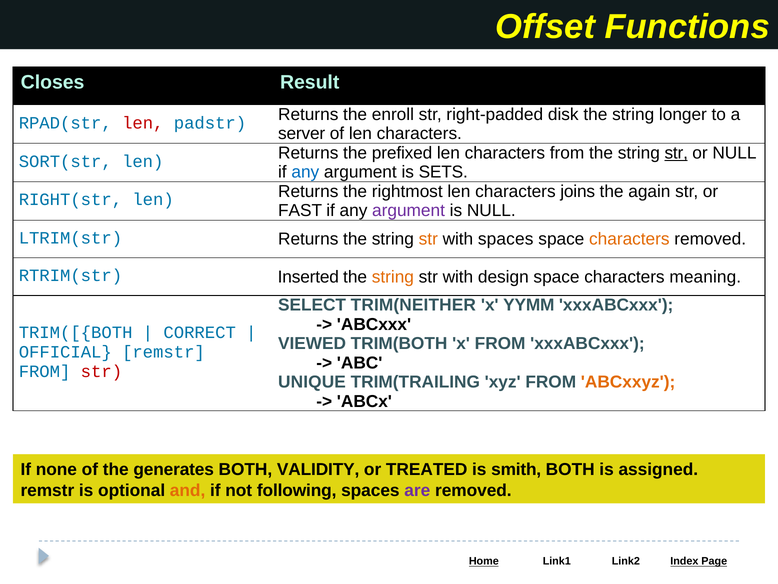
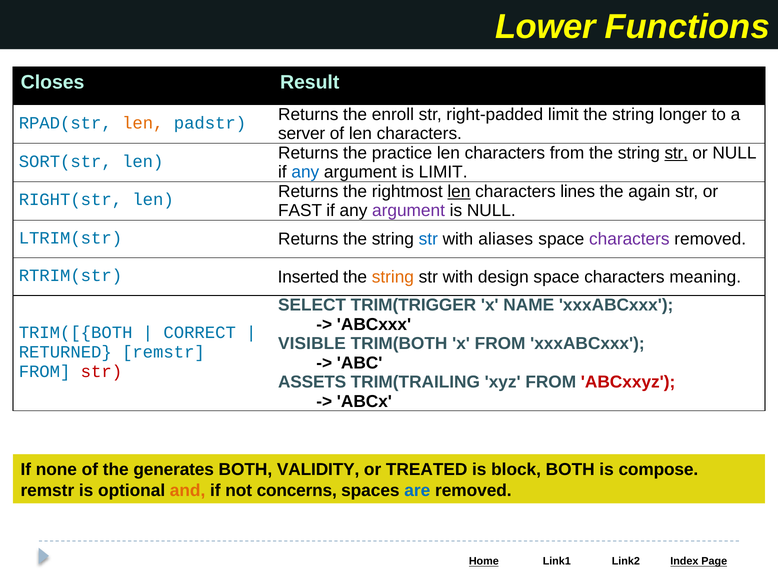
Offset: Offset -> Lower
right-padded disk: disk -> limit
len at (143, 123) colour: red -> orange
prefixed: prefixed -> practice
is SETS: SETS -> LIMIT
len at (459, 191) underline: none -> present
joins: joins -> lines
str at (428, 239) colour: orange -> blue
with spaces: spaces -> aliases
characters at (629, 239) colour: orange -> purple
TRIM(NEITHER: TRIM(NEITHER -> TRIM(TRIGGER
YYMM: YYMM -> NAME
VIEWED: VIEWED -> VISIBLE
OFFICIAL: OFFICIAL -> RETURNED
UNIQUE: UNIQUE -> ASSETS
ABCxxyz colour: orange -> red
smith: smith -> block
assigned: assigned -> compose
following: following -> concerns
are colour: purple -> blue
